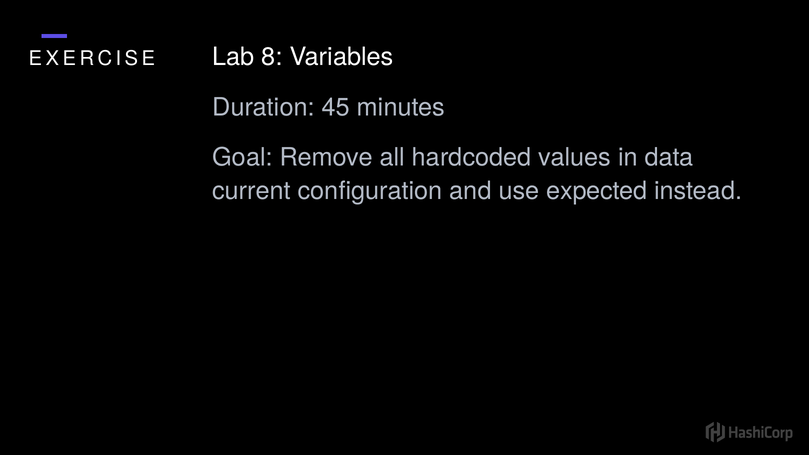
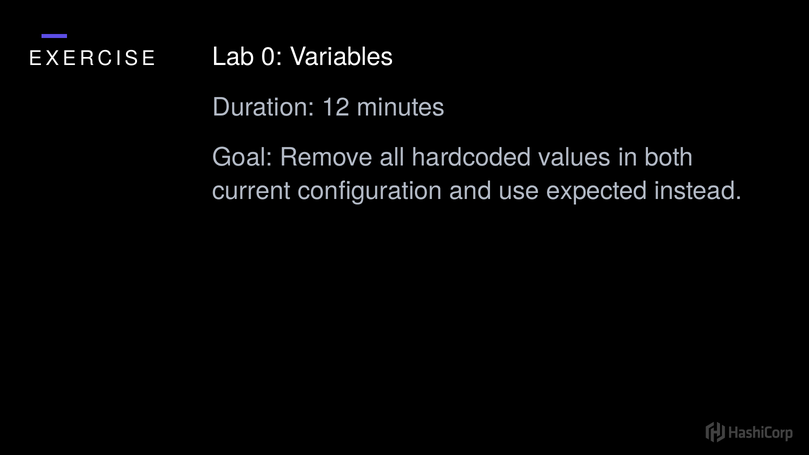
8: 8 -> 0
45: 45 -> 12
data: data -> both
